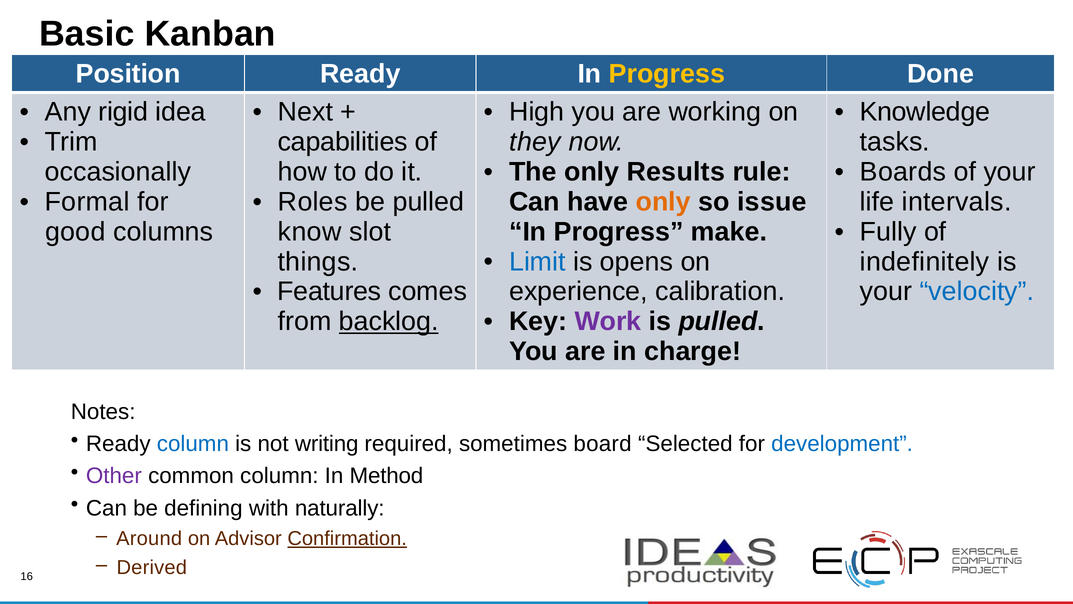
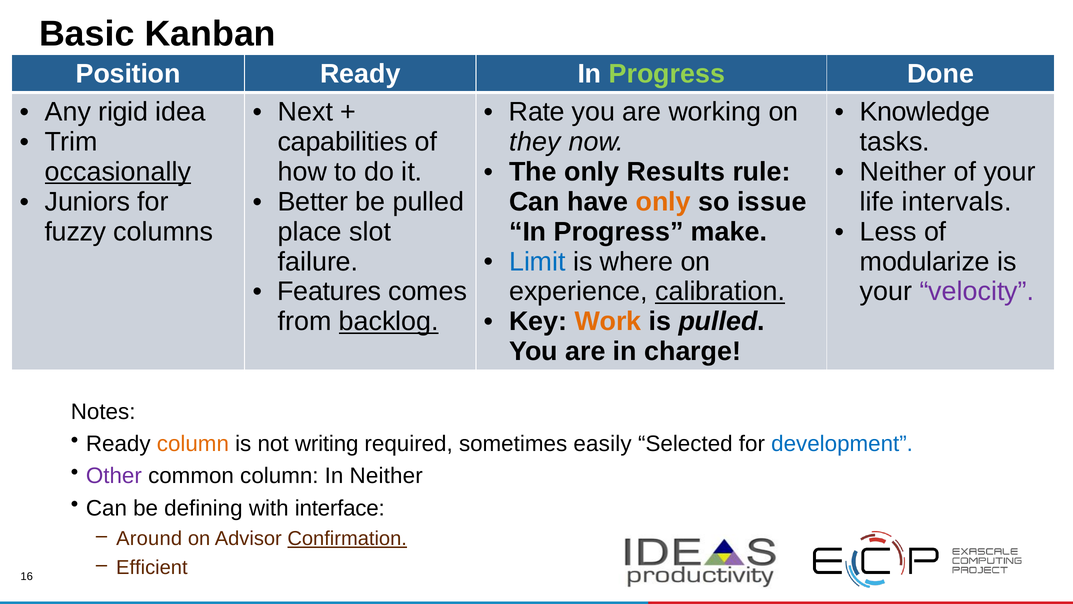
Progress at (667, 74) colour: yellow -> light green
High: High -> Rate
occasionally underline: none -> present
Boards at (903, 172): Boards -> Neither
Formal: Formal -> Juniors
Roles: Roles -> Better
good: good -> fuzzy
know: know -> place
Fully: Fully -> Less
things: things -> failure
opens: opens -> where
indefinitely: indefinitely -> modularize
calibration underline: none -> present
velocity colour: blue -> purple
Work colour: purple -> orange
column at (193, 444) colour: blue -> orange
board: board -> easily
In Method: Method -> Neither
naturally: naturally -> interface
Derived: Derived -> Efficient
